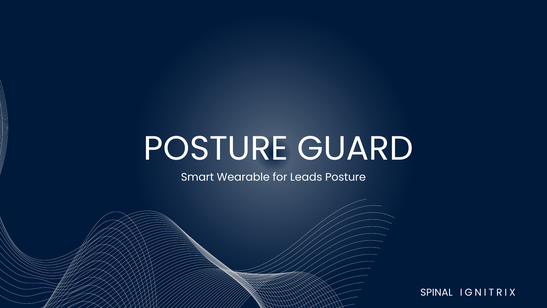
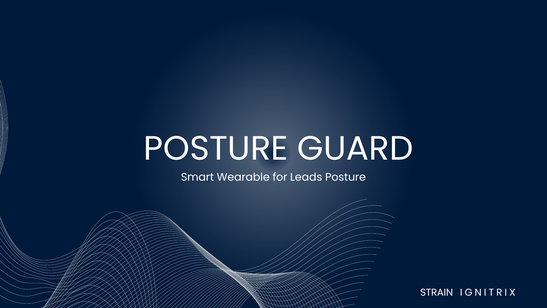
SPINAL: SPINAL -> STRAIN
